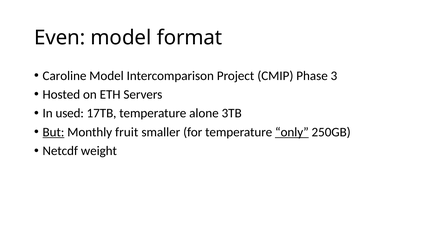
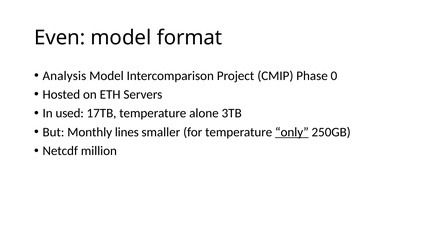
Caroline: Caroline -> Analysis
3: 3 -> 0
But underline: present -> none
fruit: fruit -> lines
weight: weight -> million
